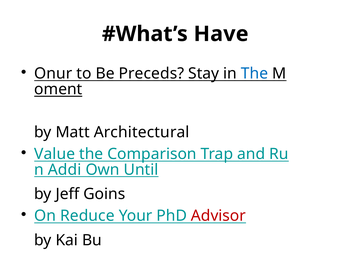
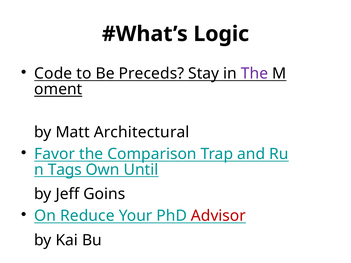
Have: Have -> Logic
Onur: Onur -> Code
The at (255, 74) colour: blue -> purple
Value: Value -> Favor
Addi: Addi -> Tags
